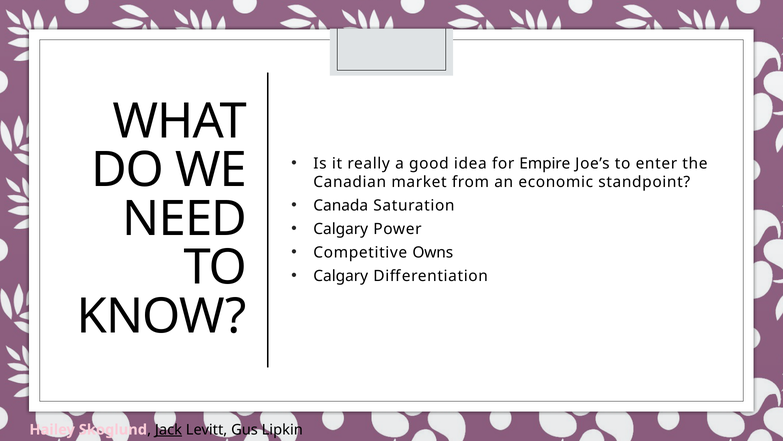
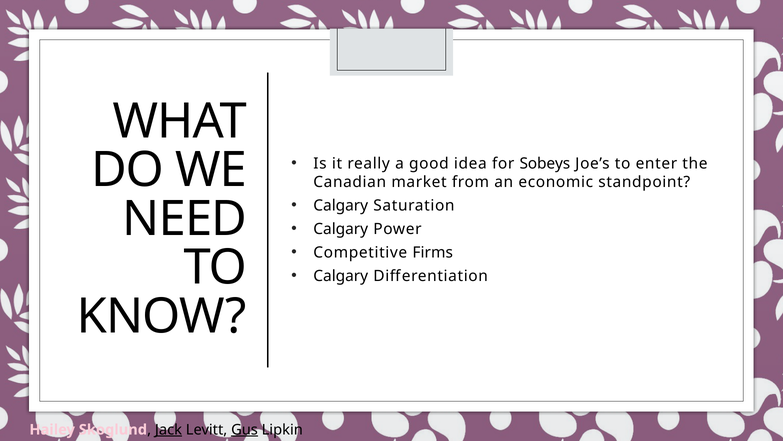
Empire: Empire -> Sobeys
Canada at (341, 205): Canada -> Calgary
Owns: Owns -> Firms
Gus underline: none -> present
